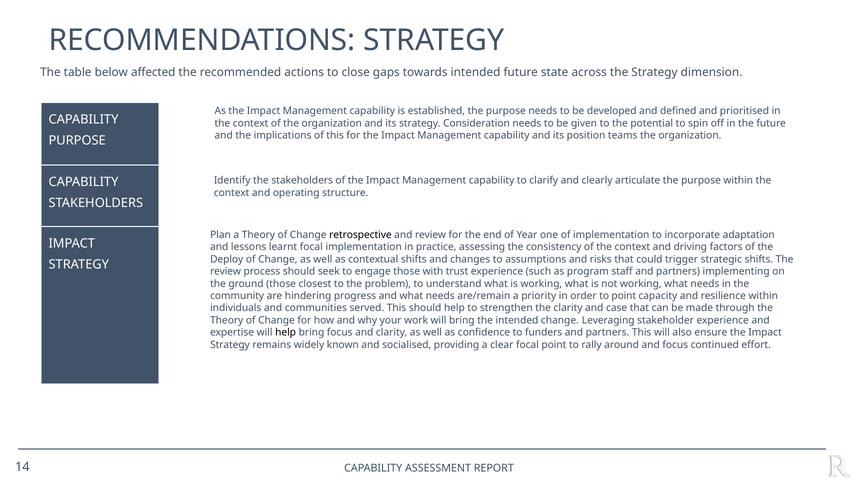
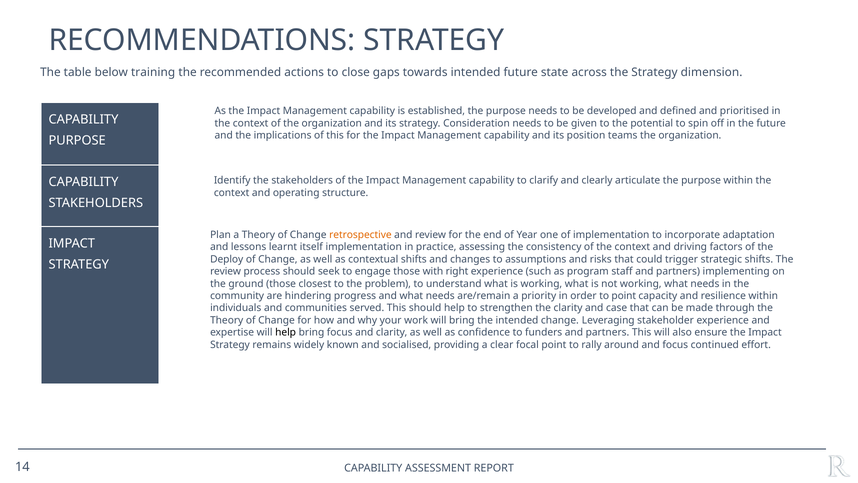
affected: affected -> training
retrospective colour: black -> orange
learnt focal: focal -> itself
trust: trust -> right
